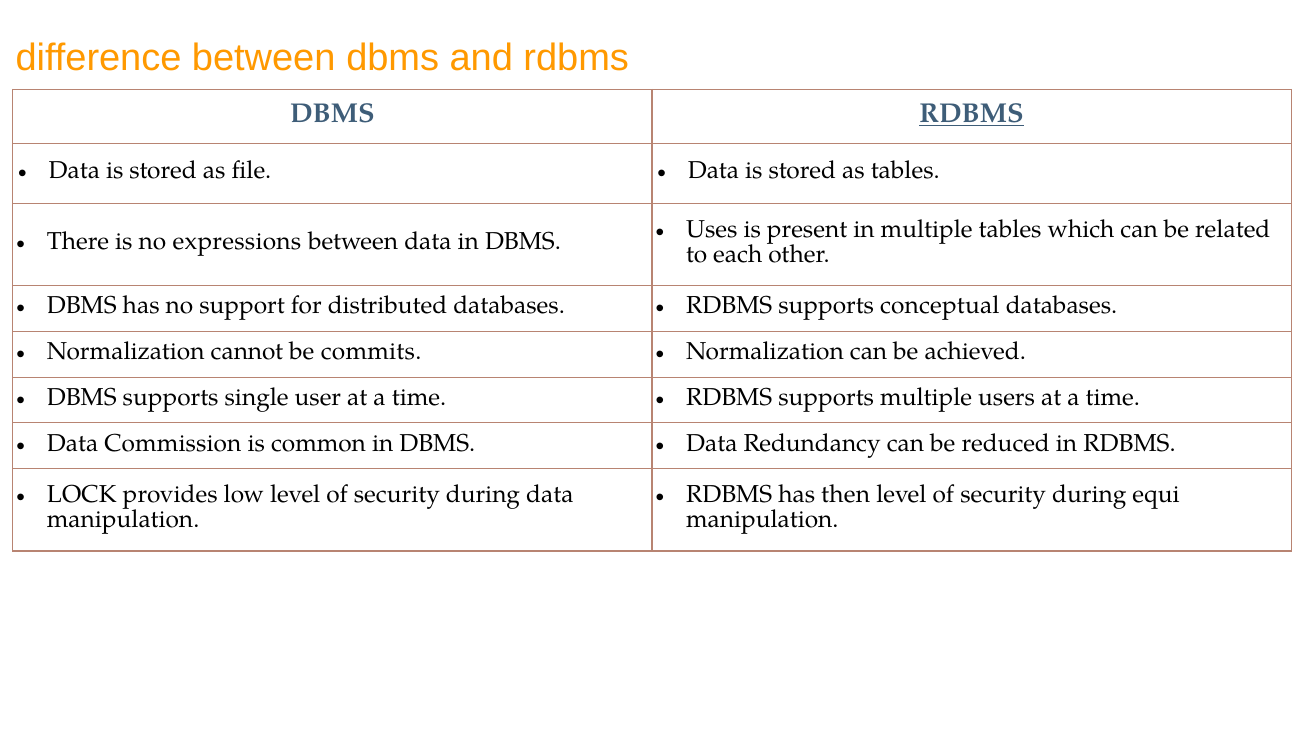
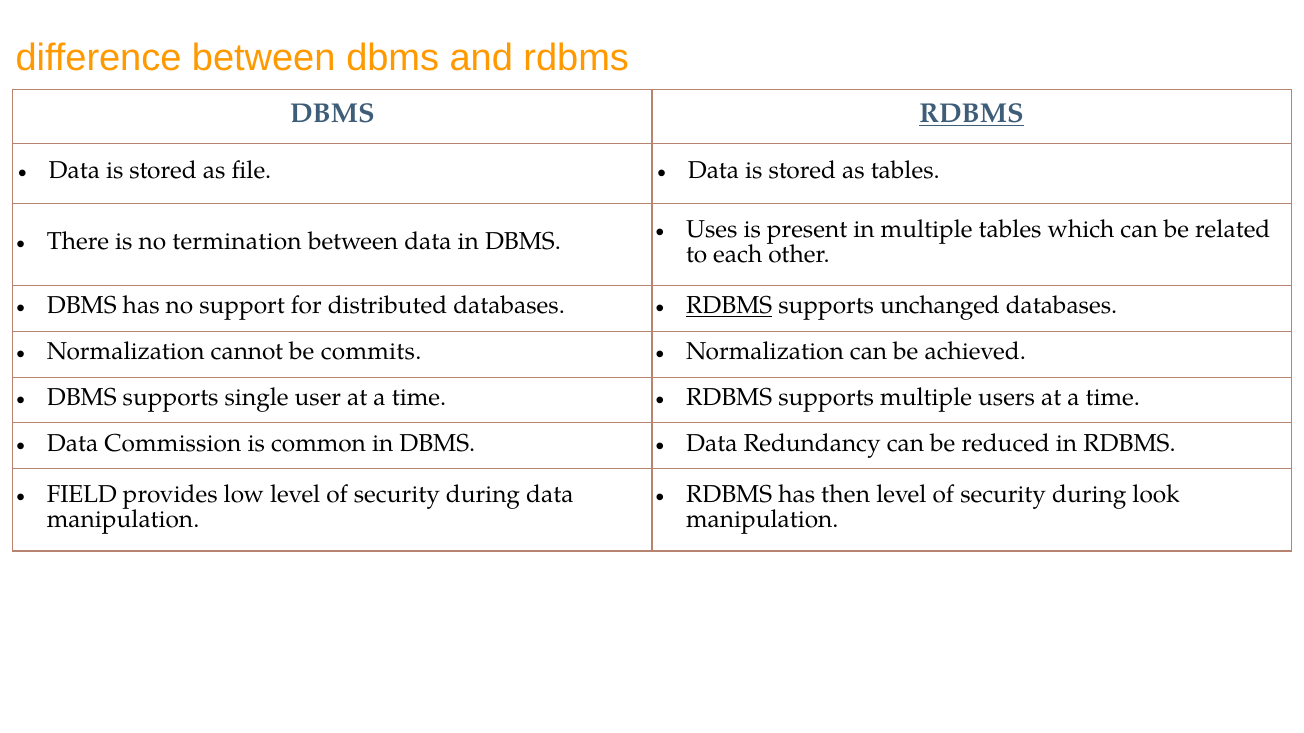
expressions: expressions -> termination
RDBMS at (729, 306) underline: none -> present
conceptual: conceptual -> unchanged
LOCK: LOCK -> FIELD
equi: equi -> look
